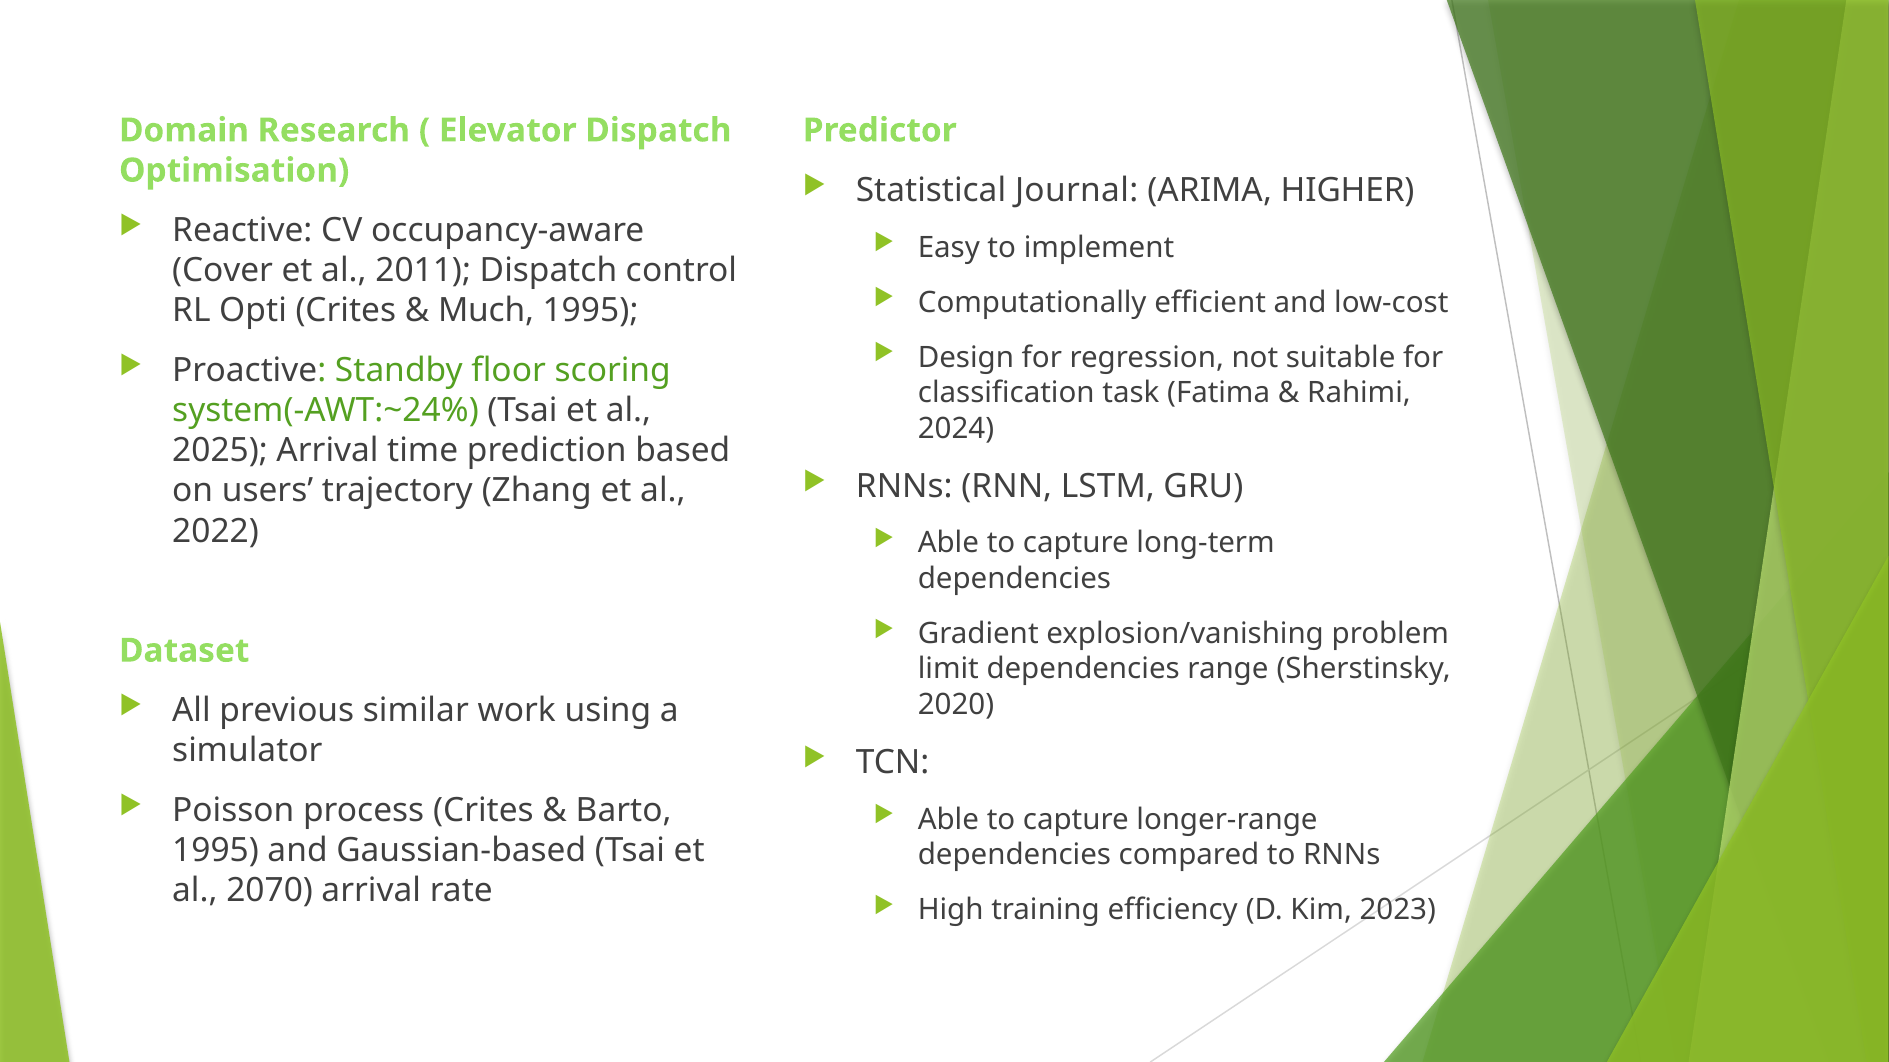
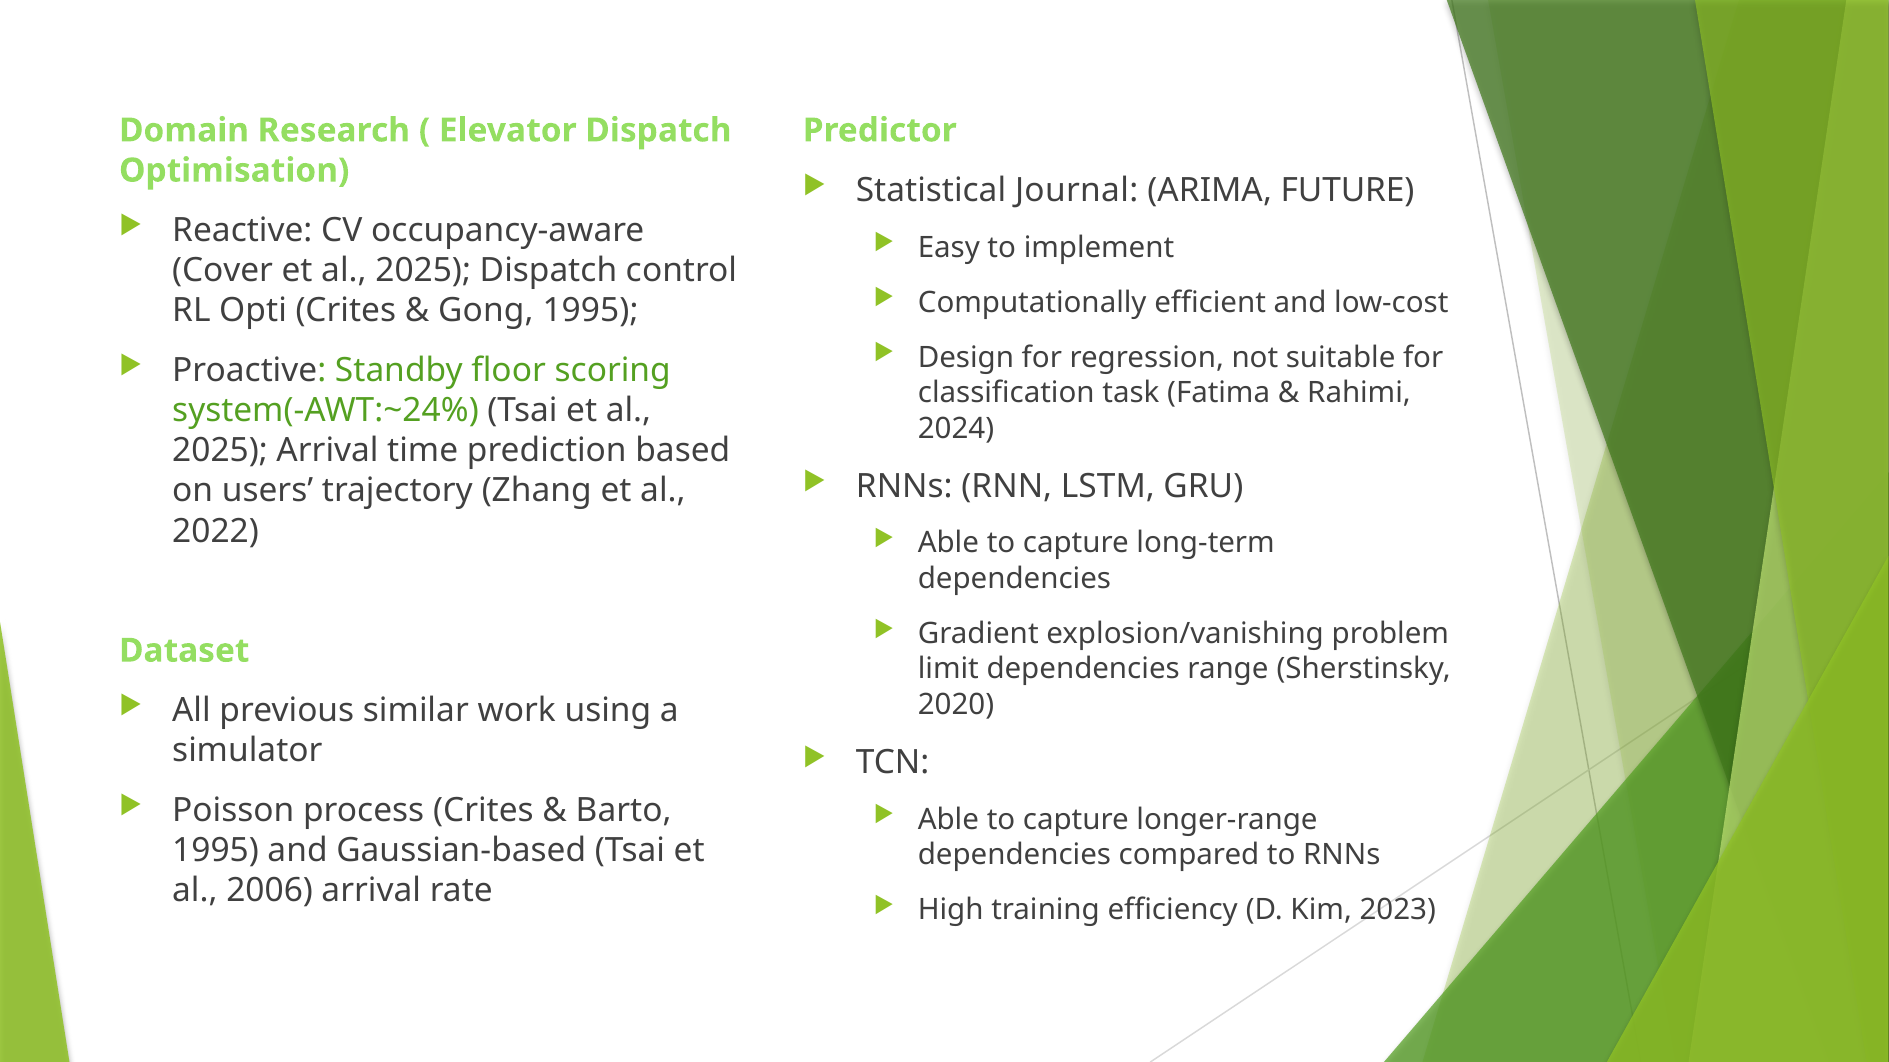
HIGHER: HIGHER -> FUTURE
2011 at (423, 271): 2011 -> 2025
Much: Much -> Gong
2070: 2070 -> 2006
